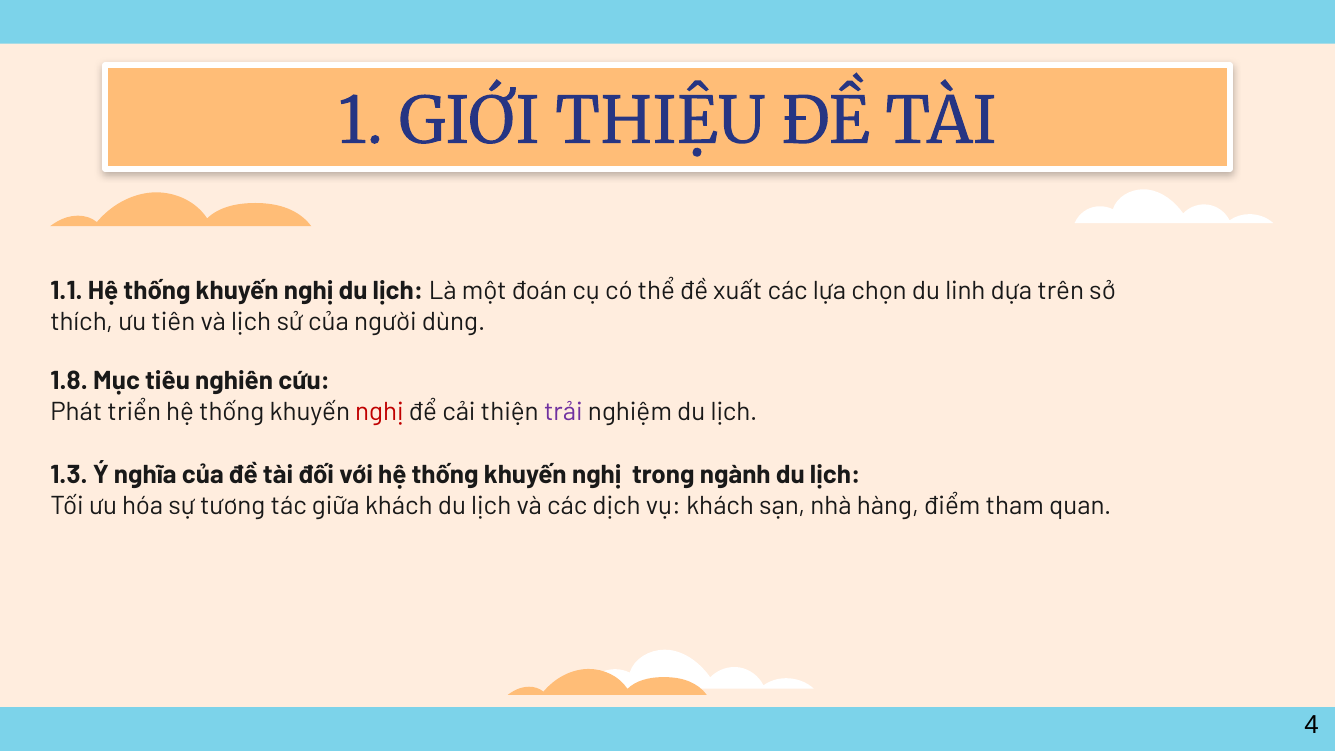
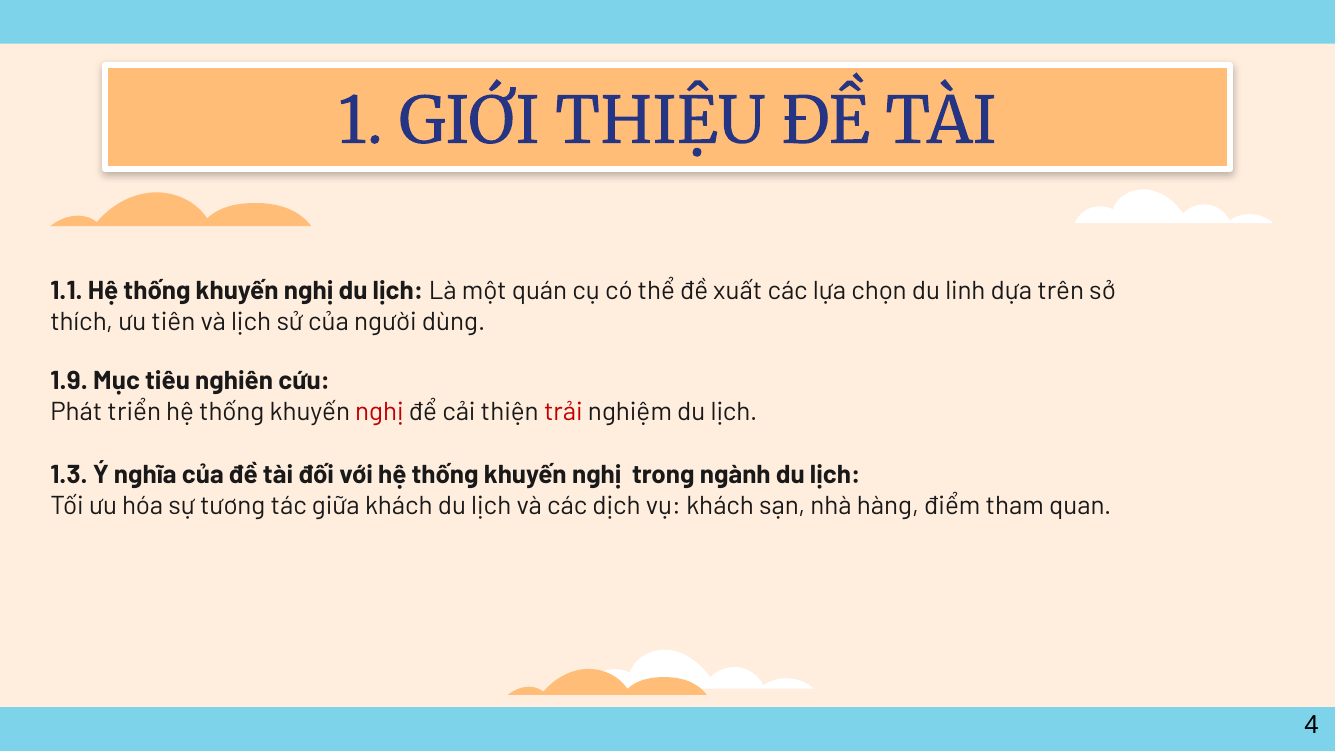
đoán: đoán -> quán
1.8: 1.8 -> 1.9
trải colour: purple -> red
